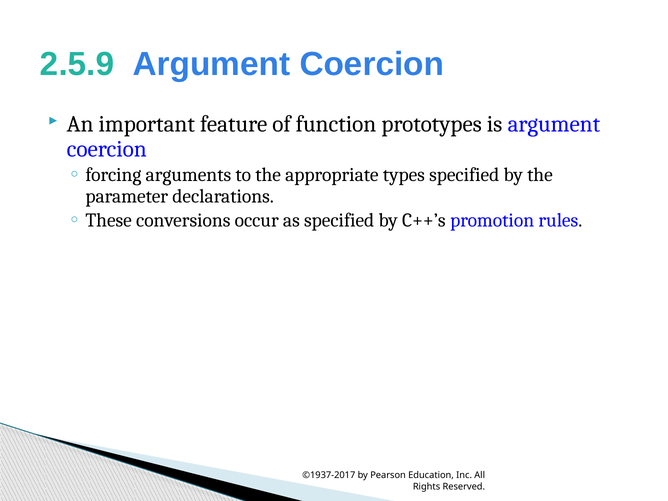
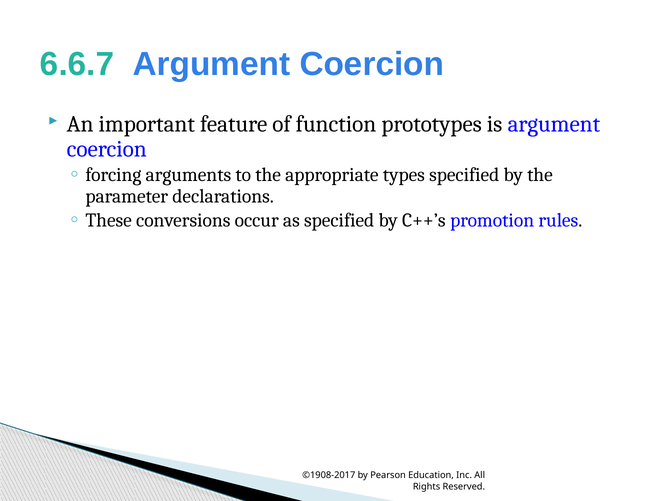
2.5.9: 2.5.9 -> 6.6.7
©1937-2017: ©1937-2017 -> ©1908-2017
